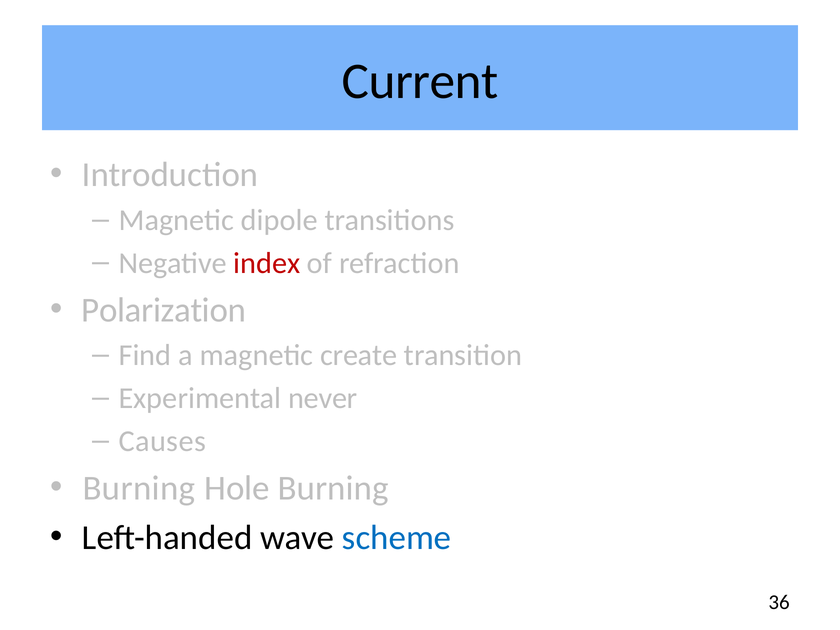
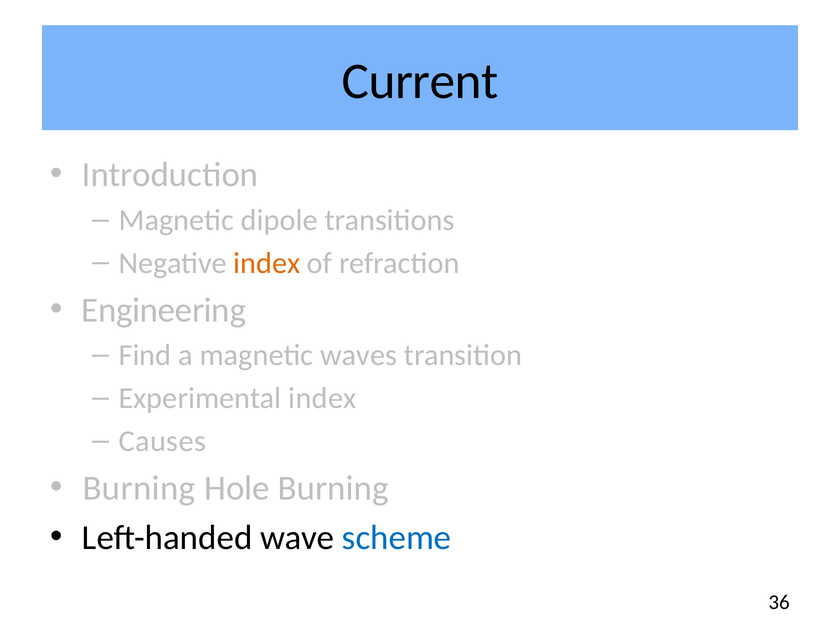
index at (267, 263) colour: red -> orange
Polarization: Polarization -> Engineering
create: create -> waves
Experimental never: never -> index
